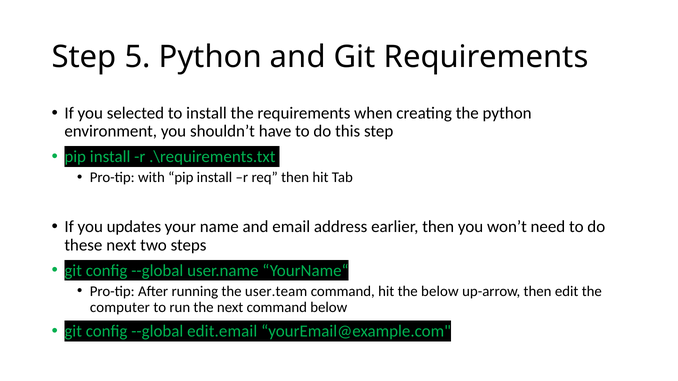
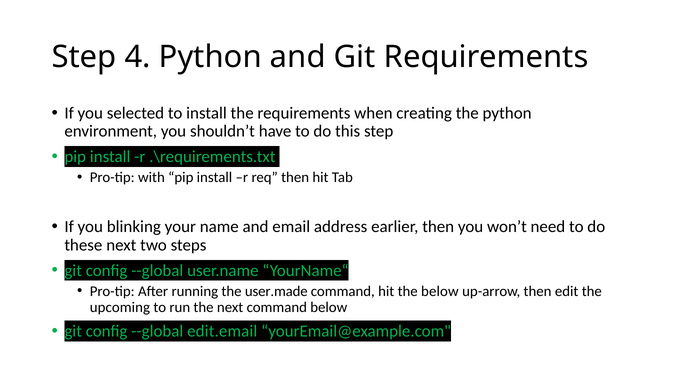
5: 5 -> 4
updates: updates -> blinking
user.team: user.team -> user.made
computer: computer -> upcoming
